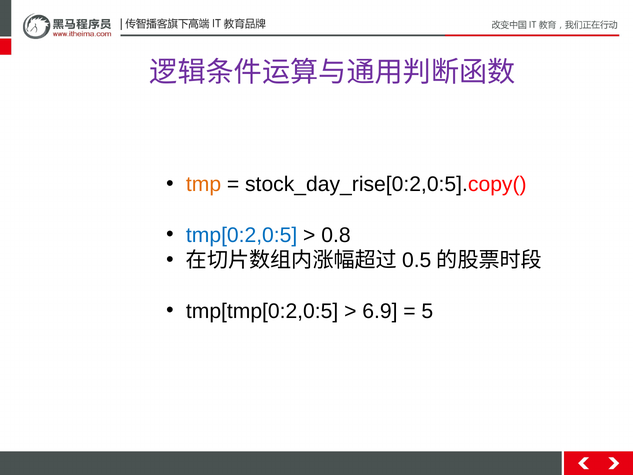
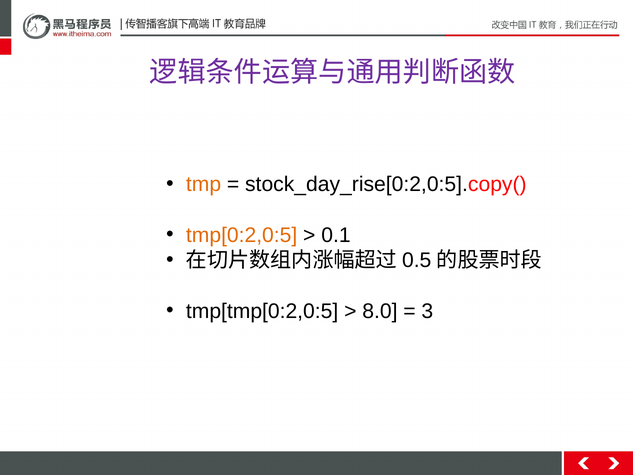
tmp[0:2,0:5 colour: blue -> orange
0.8: 0.8 -> 0.1
6.9: 6.9 -> 8.0
5: 5 -> 3
